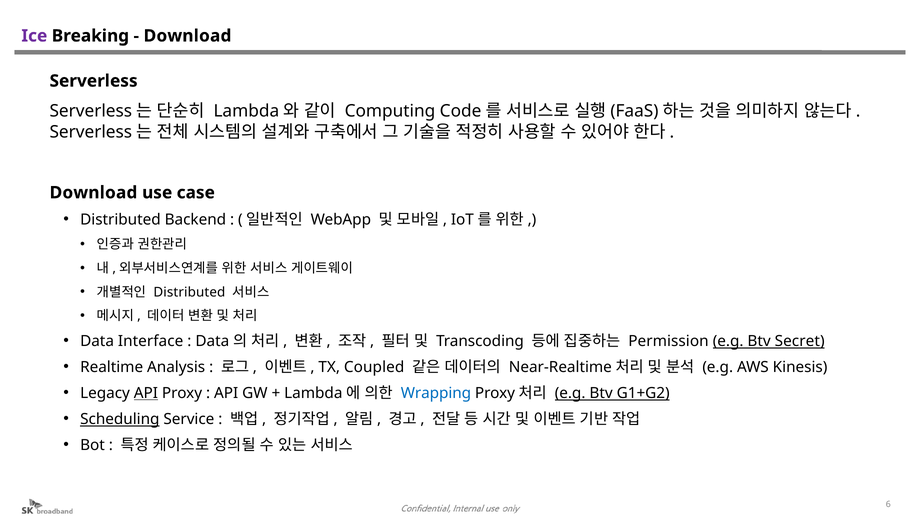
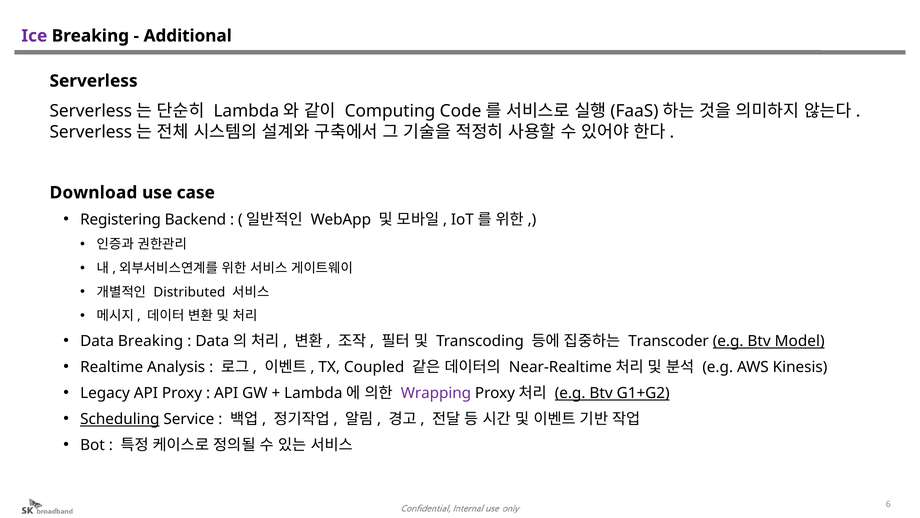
Download at (188, 36): Download -> Additional
Distributed at (120, 220): Distributed -> Registering
Data Interface: Interface -> Breaking
Permission: Permission -> Transcoder
Secret: Secret -> Model
API at (146, 393) underline: present -> none
Wrapping colour: blue -> purple
